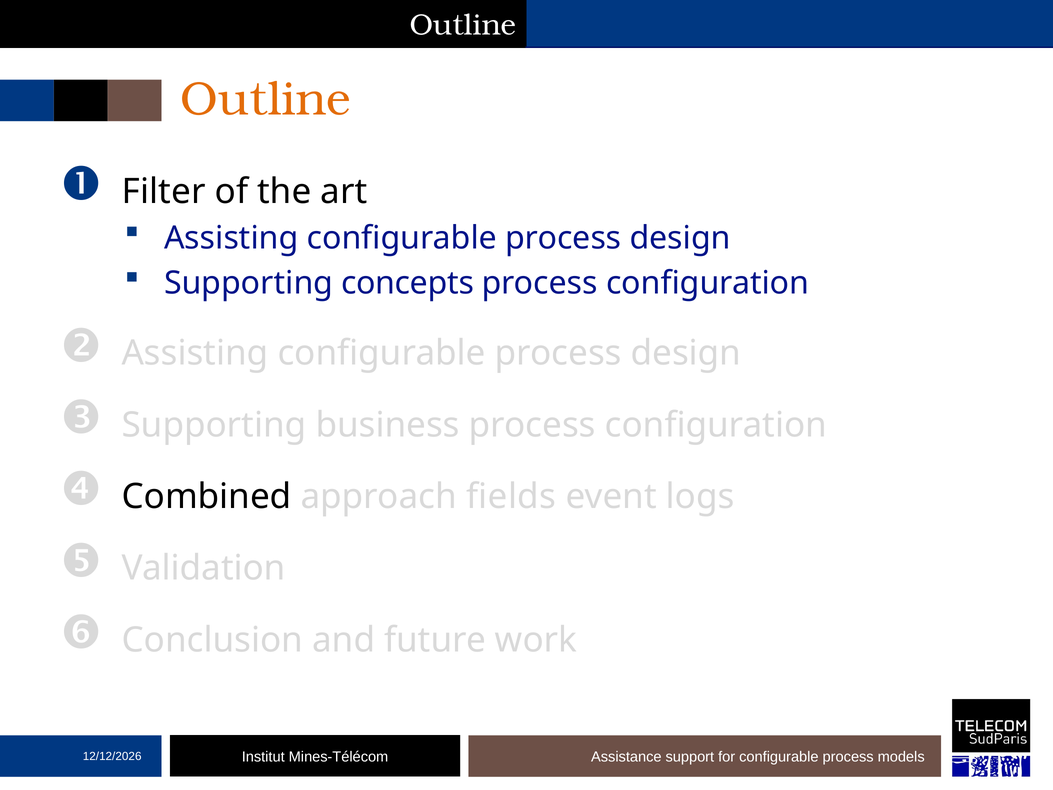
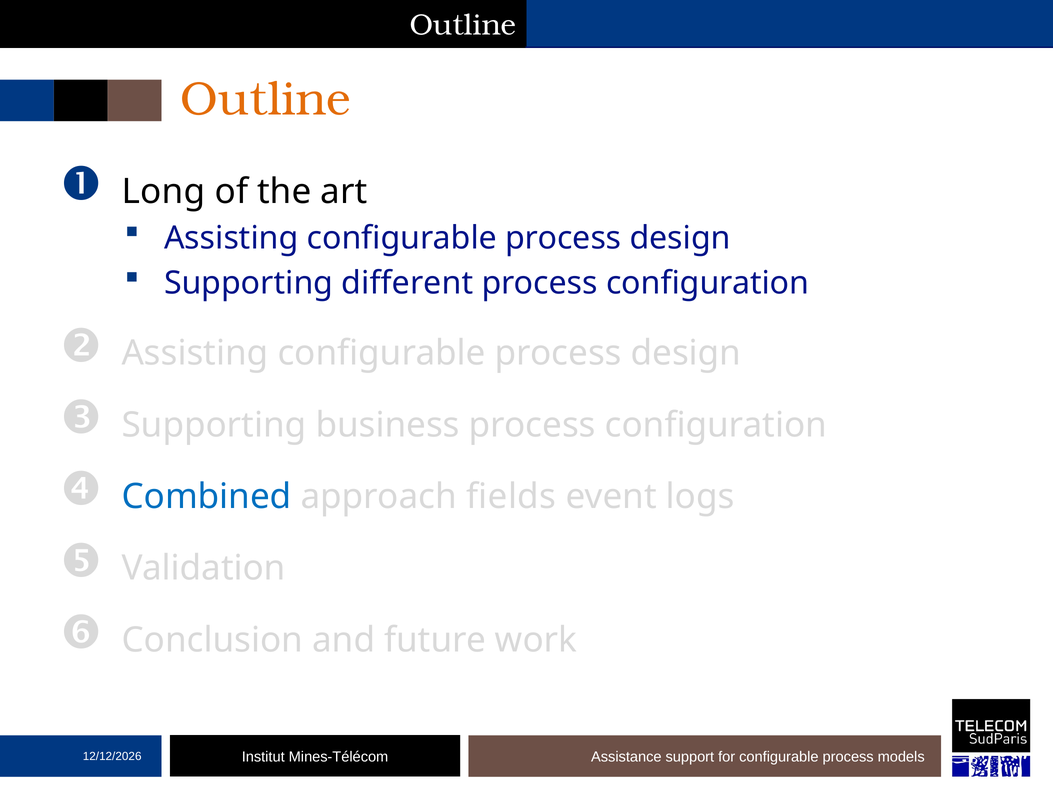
Filter: Filter -> Long
concepts: concepts -> different
Combined colour: black -> blue
